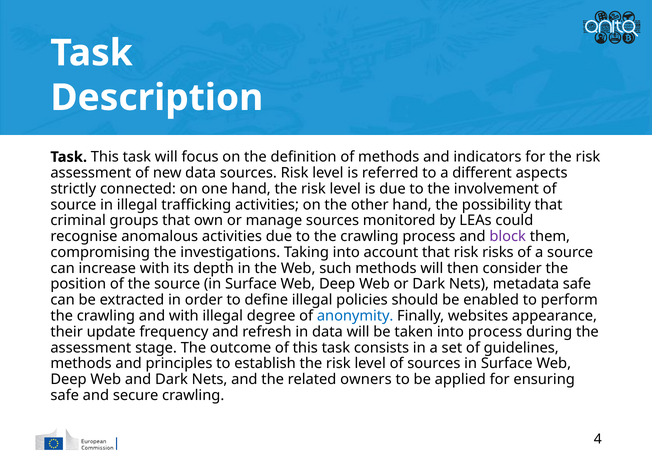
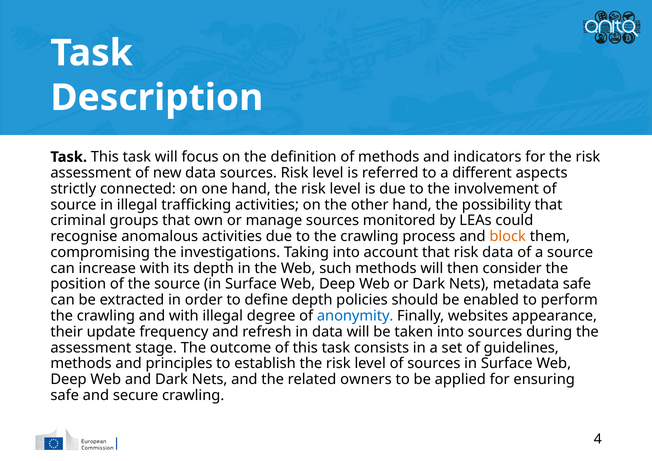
block colour: purple -> orange
risk risks: risks -> data
define illegal: illegal -> depth
into process: process -> sources
